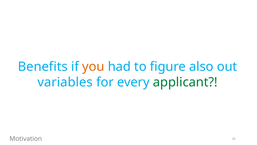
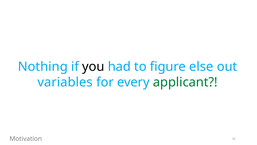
Benefits: Benefits -> Nothing
you colour: orange -> black
also: also -> else
